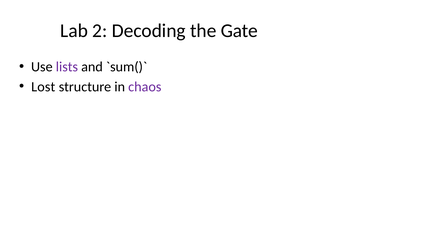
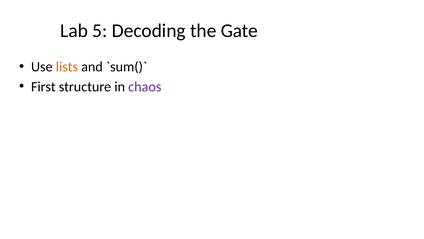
2: 2 -> 5
lists colour: purple -> orange
Lost: Lost -> First
